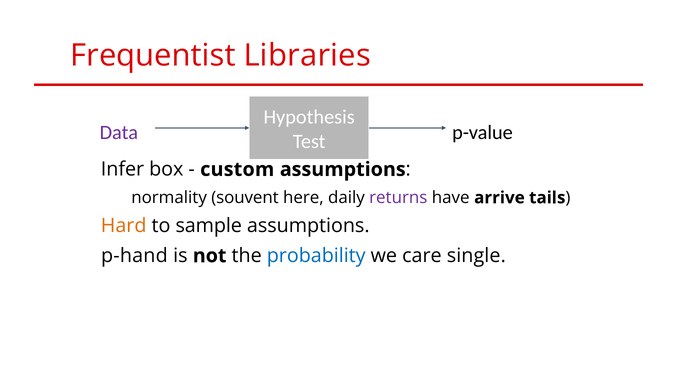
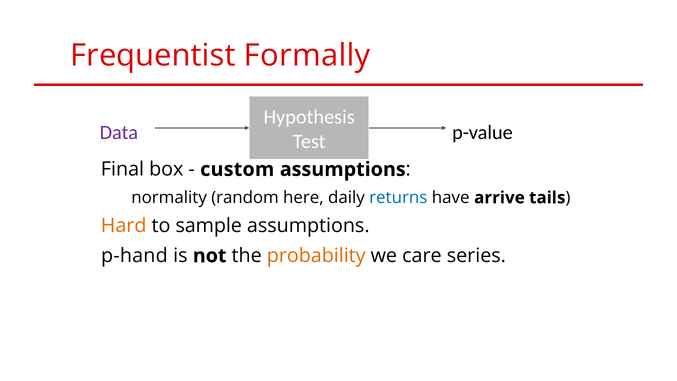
Libraries: Libraries -> Formally
Infer: Infer -> Final
souvent: souvent -> random
returns colour: purple -> blue
probability colour: blue -> orange
single: single -> series
